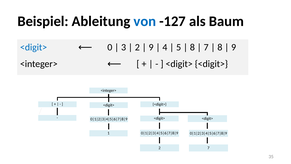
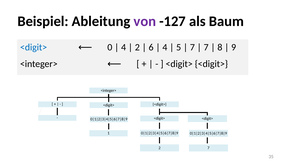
von colour: blue -> purple
3 at (124, 47): 3 -> 4
9 at (151, 47): 9 -> 6
8 at (192, 47): 8 -> 7
